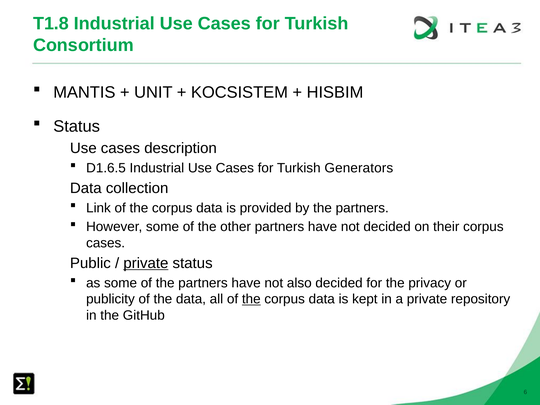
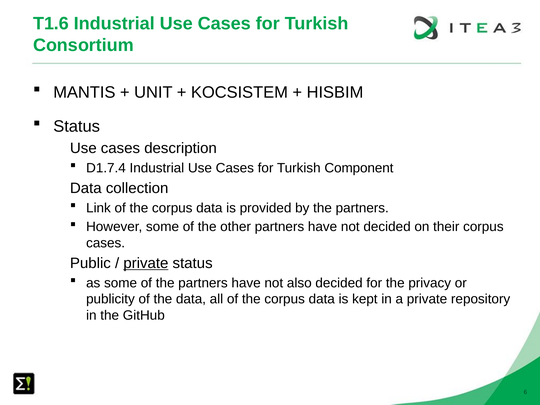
T1.8: T1.8 -> T1.6
D1.6.5: D1.6.5 -> D1.7.4
Generators: Generators -> Component
the at (251, 299) underline: present -> none
